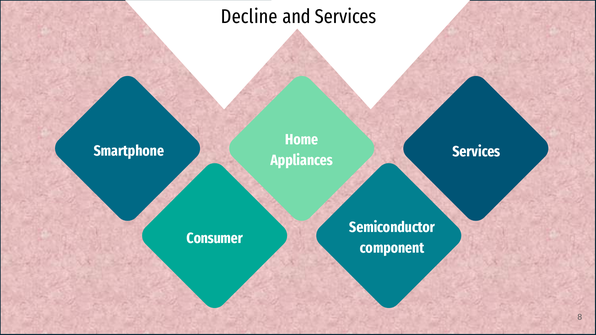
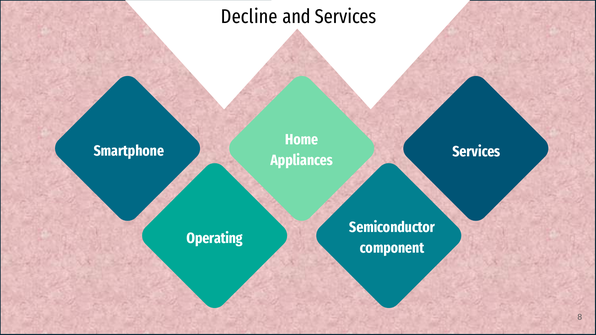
Consumer: Consumer -> Operating
